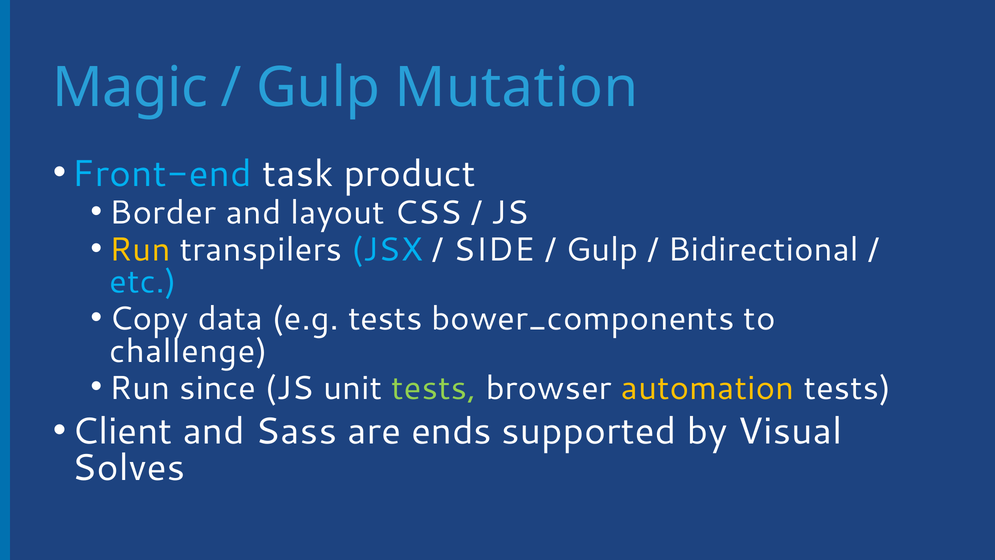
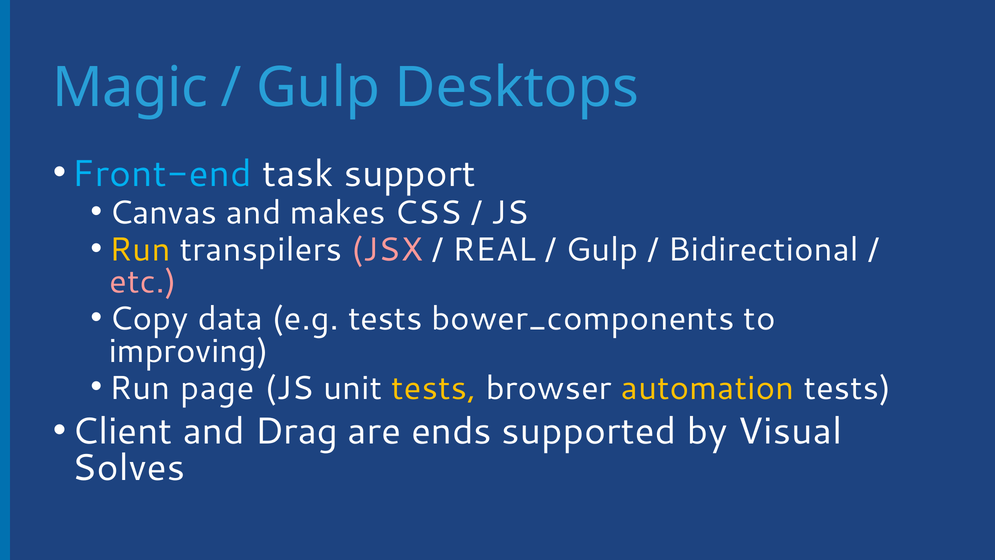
Mutation: Mutation -> Desktops
product: product -> support
Border: Border -> Canvas
layout: layout -> makes
JSX colour: light blue -> pink
SIDE: SIDE -> REAL
etc colour: light blue -> pink
challenge: challenge -> improving
since: since -> page
tests at (434, 388) colour: light green -> yellow
Sass: Sass -> Drag
